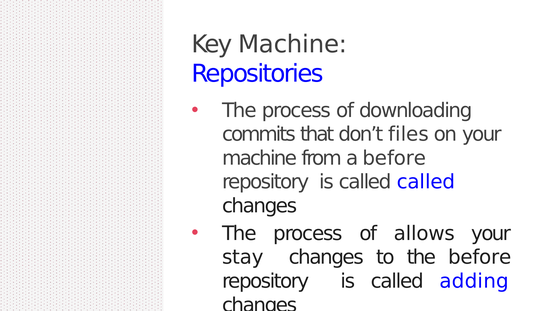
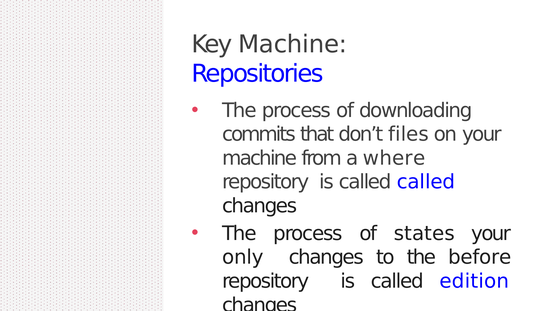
a before: before -> where
allows: allows -> states
stay: stay -> only
adding: adding -> edition
